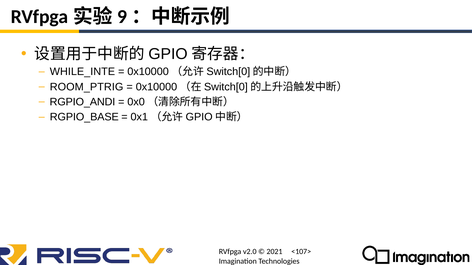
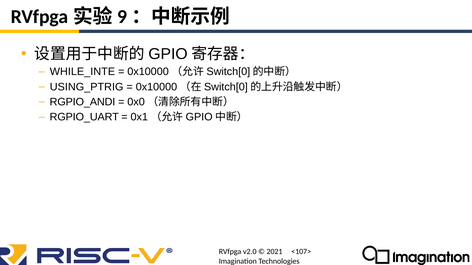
ROOM_PTRIG: ROOM_PTRIG -> USING_PTRIG
RGPIO_BASE: RGPIO_BASE -> RGPIO_UART
